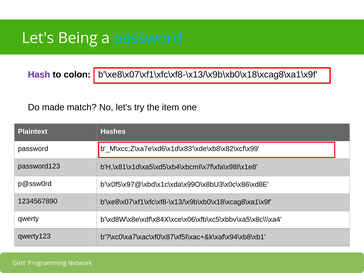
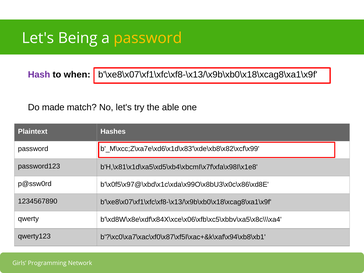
password at (148, 38) colour: light blue -> yellow
colon: colon -> when
item: item -> able
